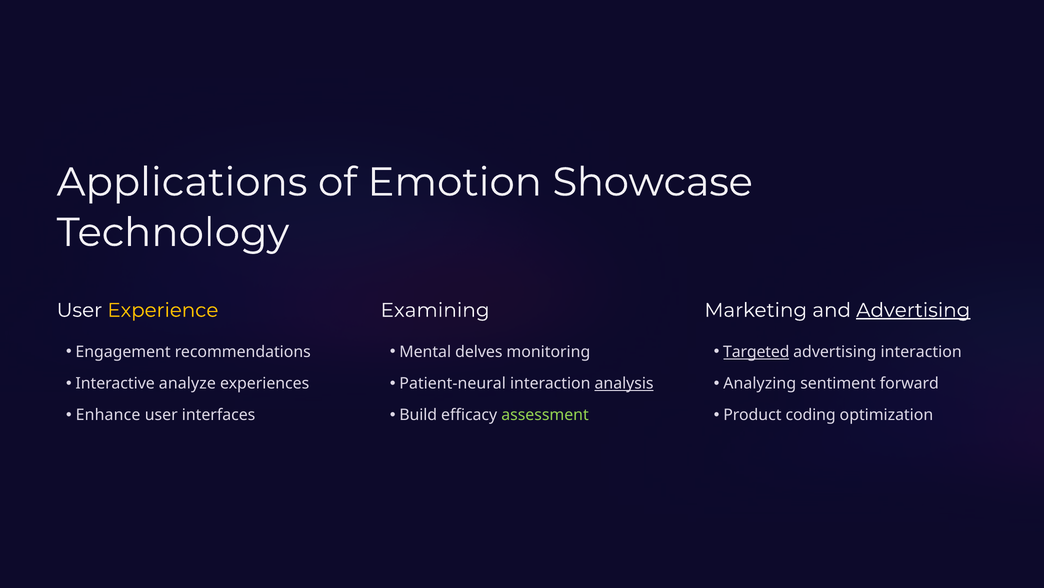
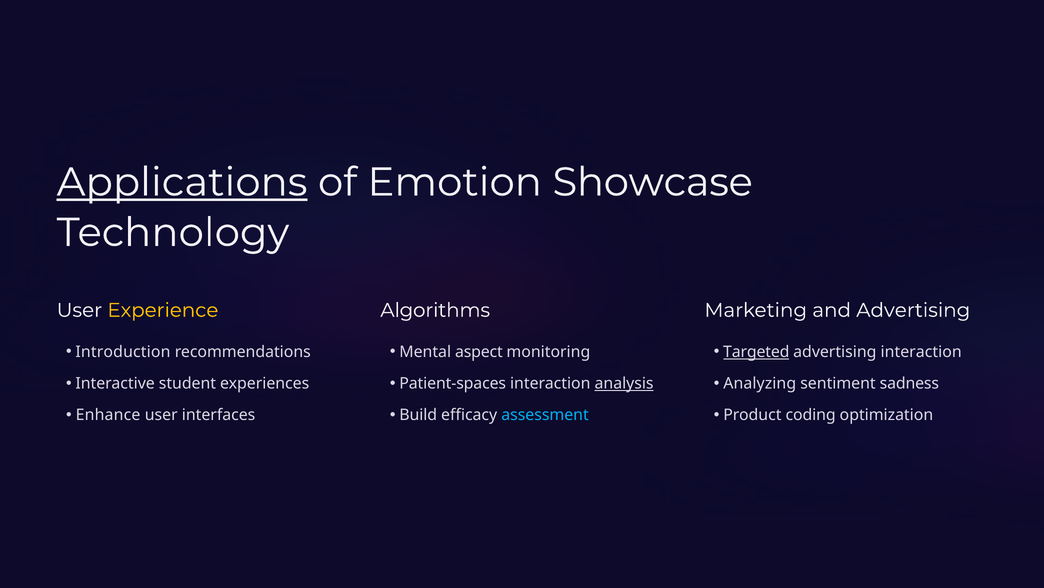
Applications underline: none -> present
Examining: Examining -> Algorithms
Advertising at (913, 310) underline: present -> none
Engagement: Engagement -> Introduction
delves: delves -> aspect
analyze: analyze -> student
Patient-neural: Patient-neural -> Patient-spaces
forward: forward -> sadness
assessment colour: light green -> light blue
